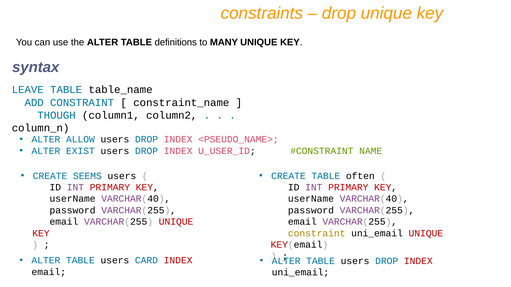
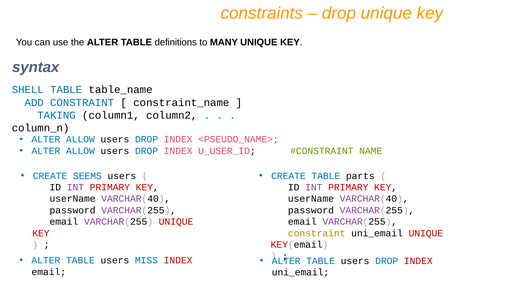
LEAVE: LEAVE -> SHELL
THOUGH: THOUGH -> TAKING
EXIST at (80, 151): EXIST -> ALLOW
often: often -> parts
CARD: CARD -> MISS
